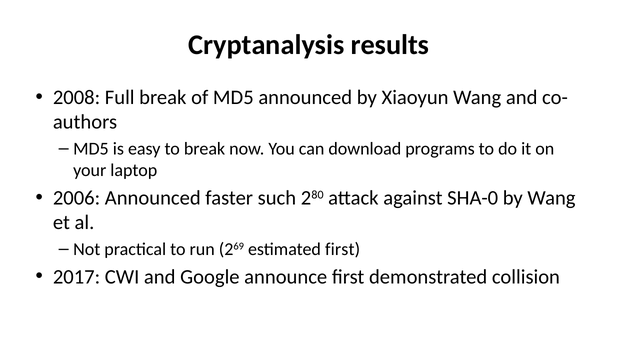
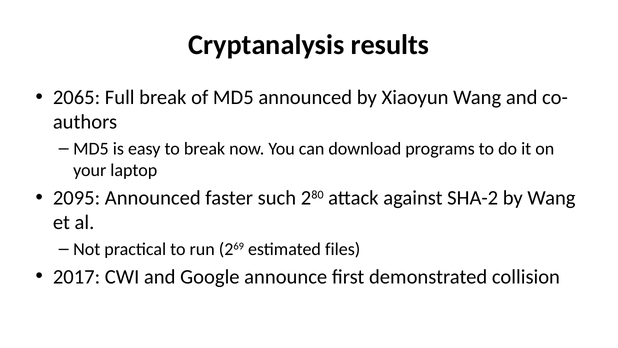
2008: 2008 -> 2065
2006: 2006 -> 2095
SHA-0: SHA-0 -> SHA-2
estimated first: first -> files
